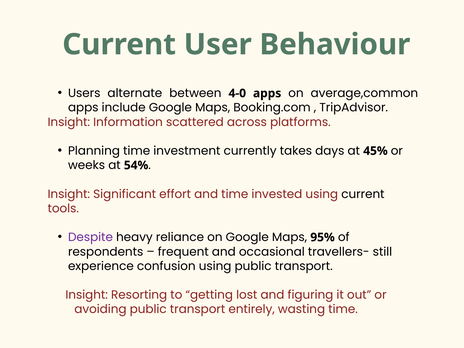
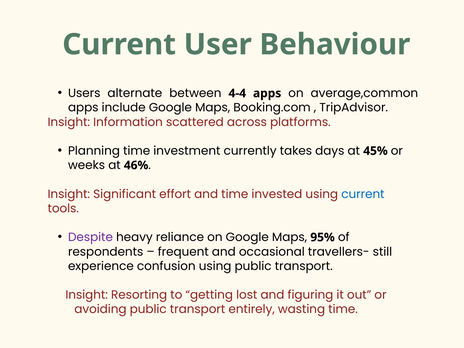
4-0: 4-0 -> 4-4
54%: 54% -> 46%
current at (363, 194) colour: black -> blue
